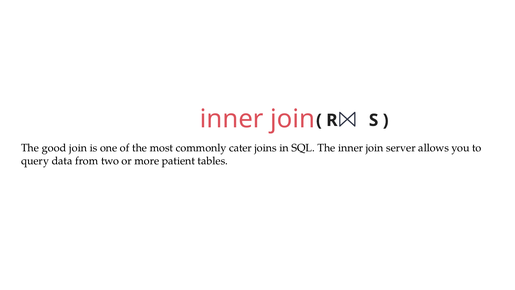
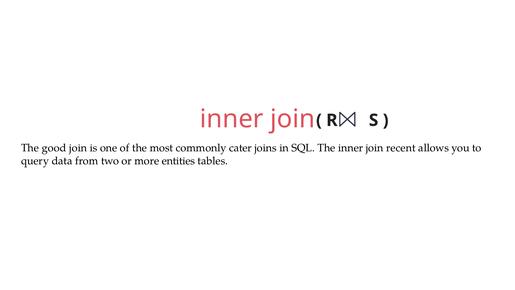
server: server -> recent
patient: patient -> entities
